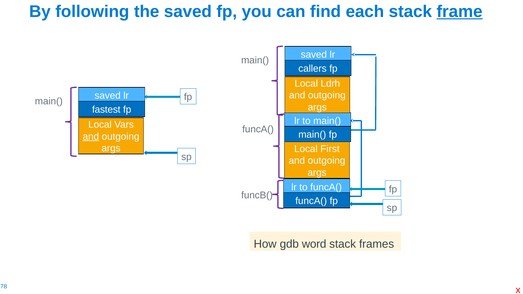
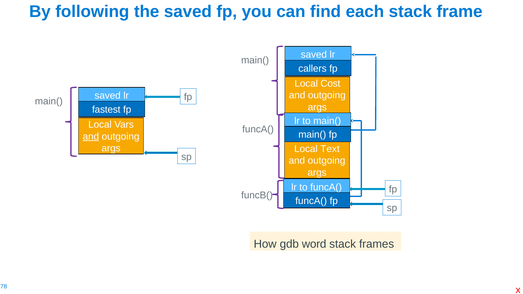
frame underline: present -> none
Ldrh: Ldrh -> Cost
First: First -> Text
